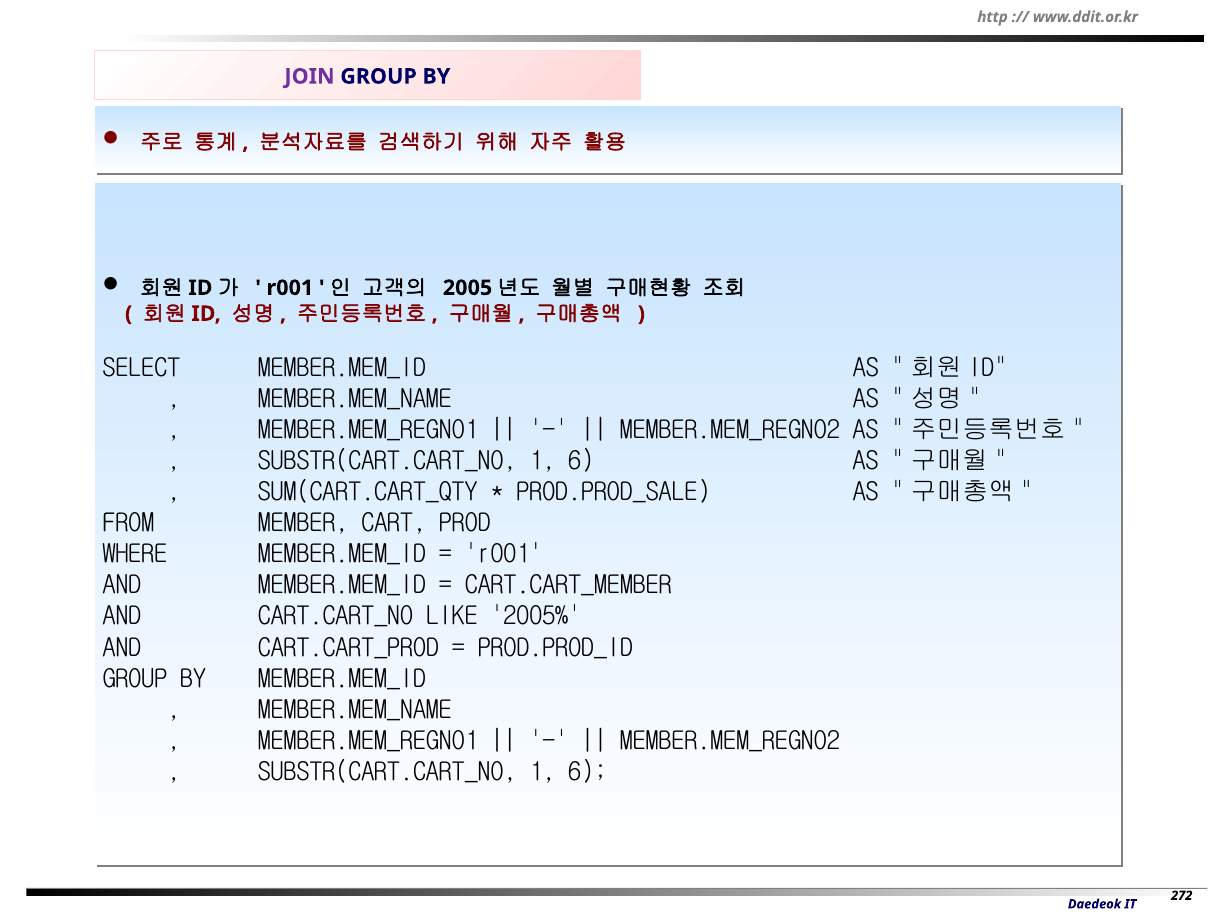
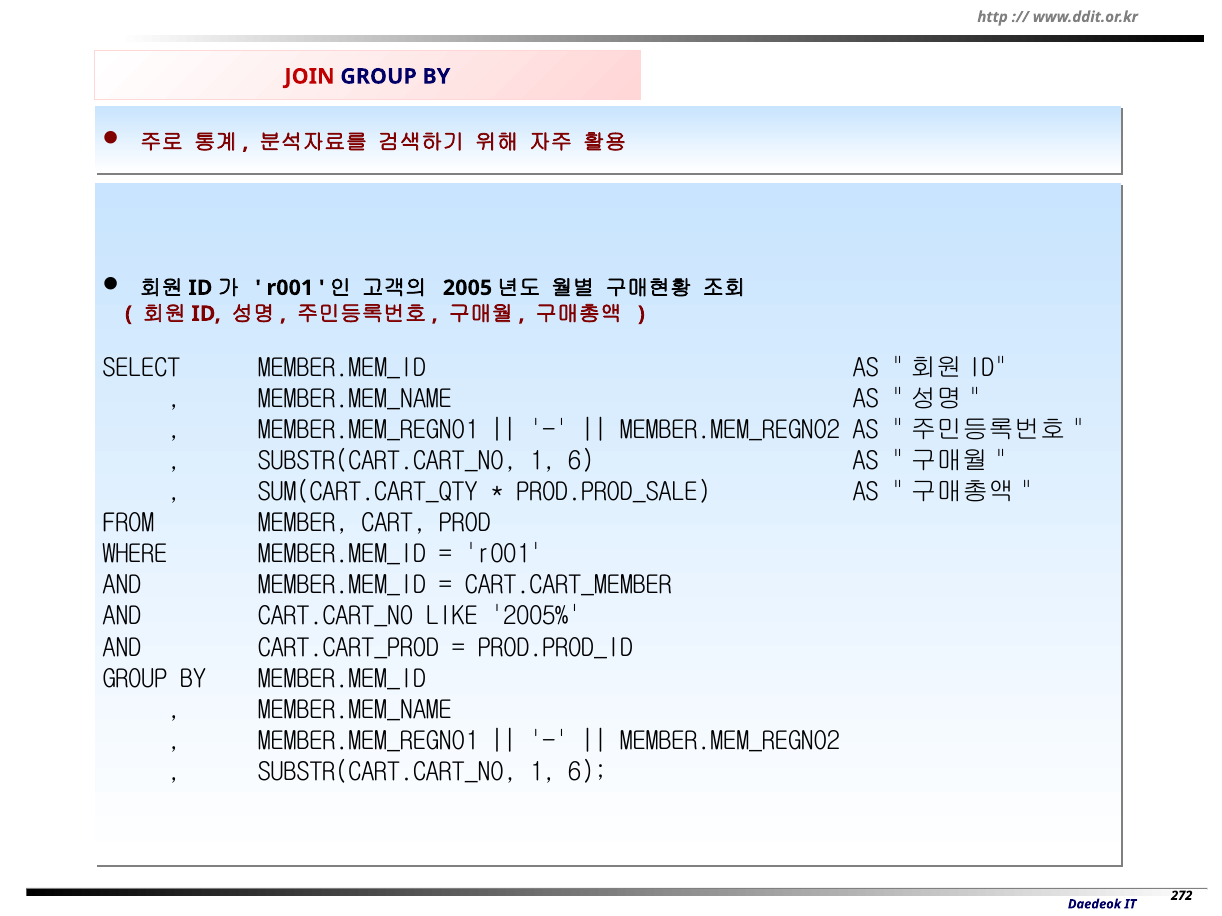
JOIN colour: purple -> red
